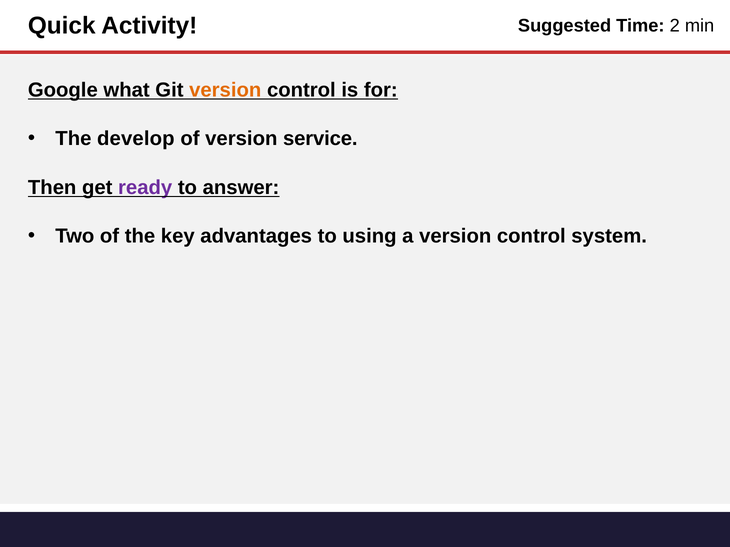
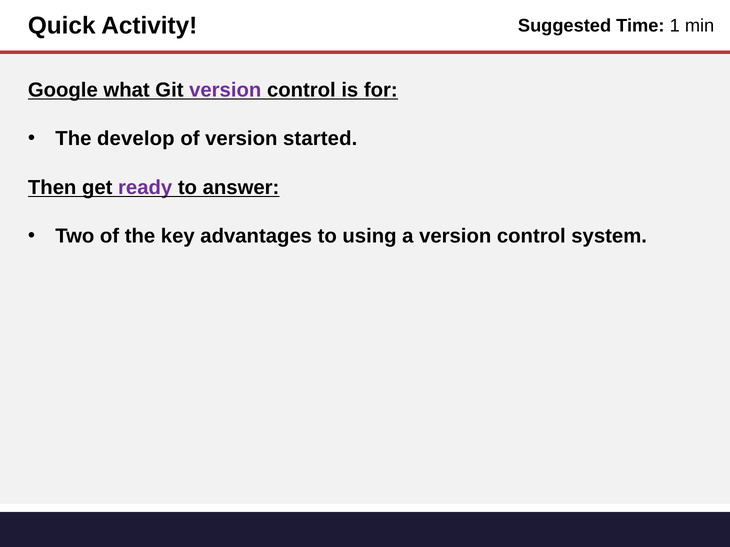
2: 2 -> 1
version at (225, 90) colour: orange -> purple
service: service -> started
